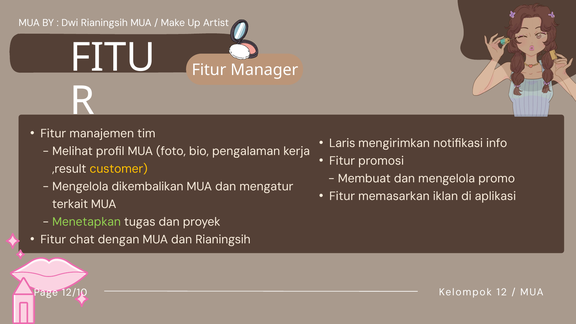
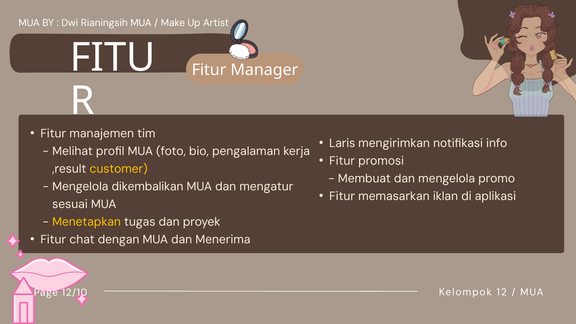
terkait: terkait -> sesuai
Menetapkan colour: light green -> yellow
dan Rianingsih: Rianingsih -> Menerima
